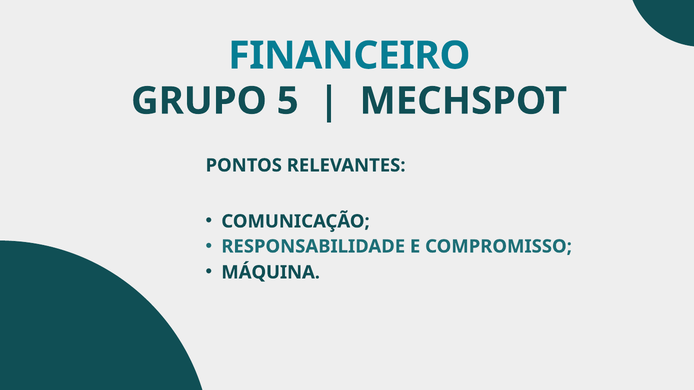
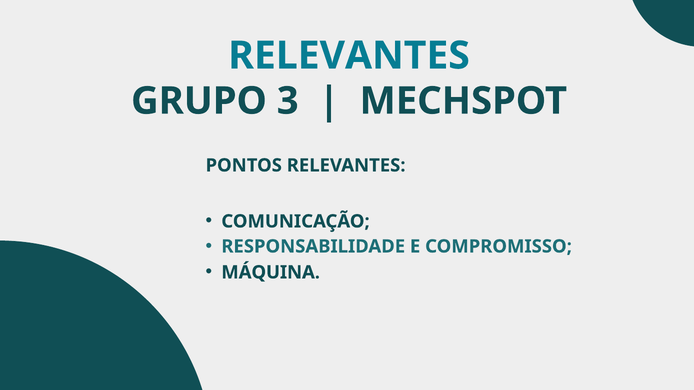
FINANCEIRO at (349, 56): FINANCEIRO -> RELEVANTES
5: 5 -> 3
